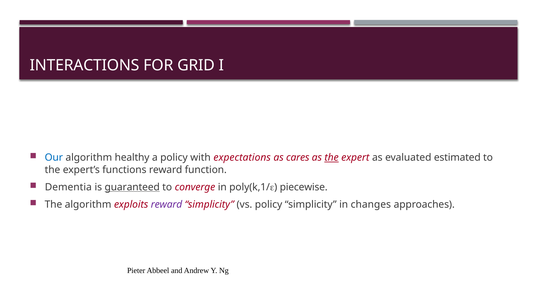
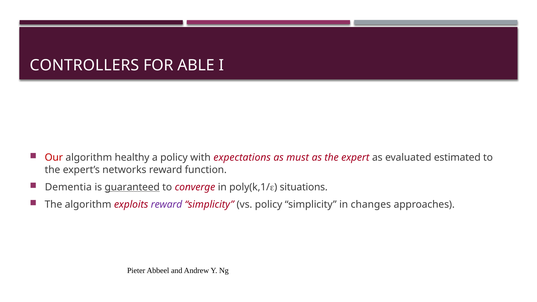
INTERACTIONS: INTERACTIONS -> CONTROLLERS
GRID: GRID -> ABLE
Our colour: blue -> red
cares: cares -> must
the at (332, 158) underline: present -> none
functions: functions -> networks
piecewise: piecewise -> situations
